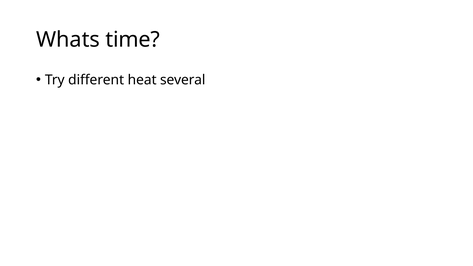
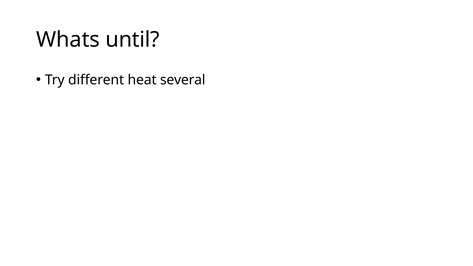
time: time -> until
